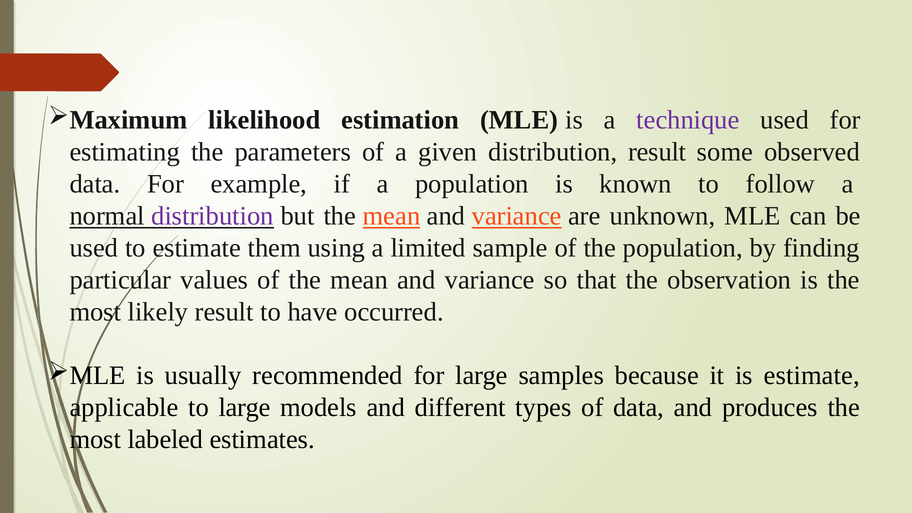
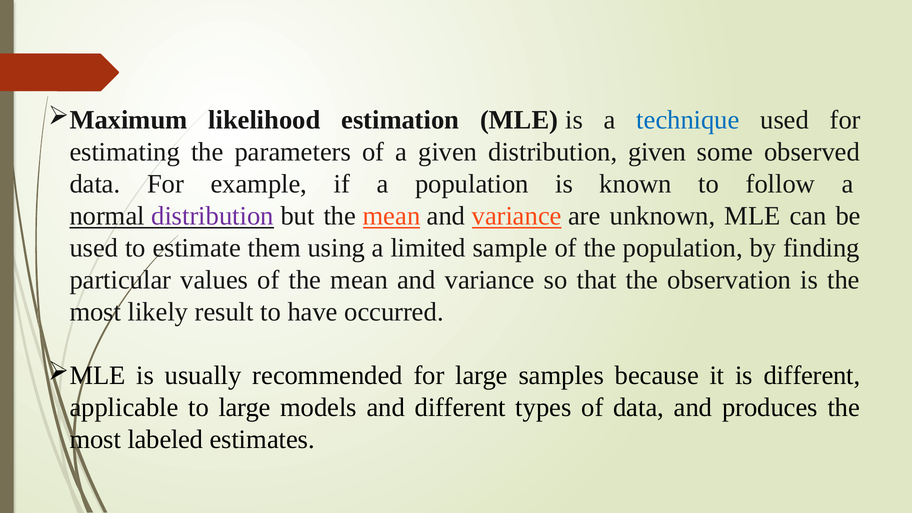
technique colour: purple -> blue
distribution result: result -> given
is estimate: estimate -> different
